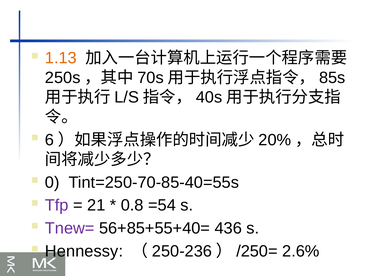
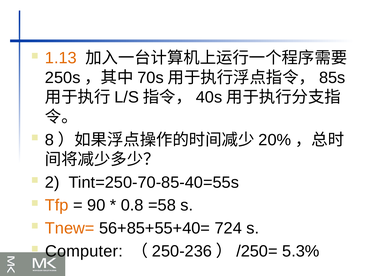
6: 6 -> 8
0: 0 -> 2
Tfp colour: purple -> orange
21: 21 -> 90
=54: =54 -> =58
Tnew= colour: purple -> orange
436: 436 -> 724
Hennessy: Hennessy -> Computer
2.6%: 2.6% -> 5.3%
